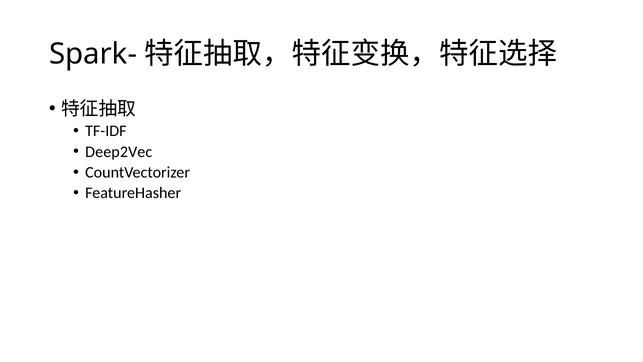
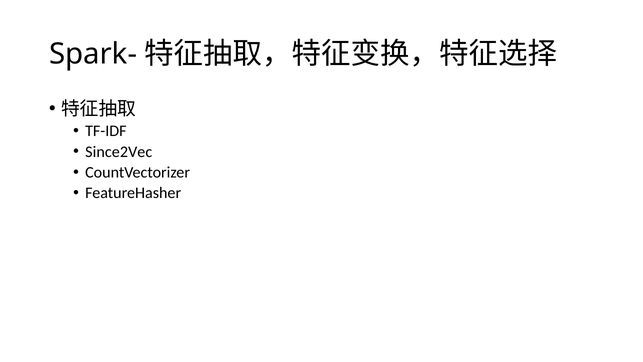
Deep2Vec: Deep2Vec -> Since2Vec
